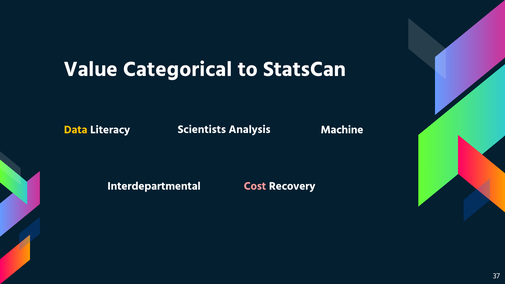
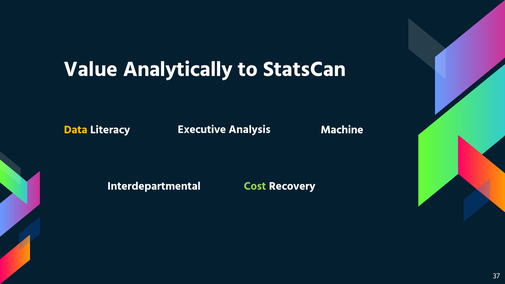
Categorical: Categorical -> Analytically
Scientists: Scientists -> Executive
Cost colour: pink -> light green
